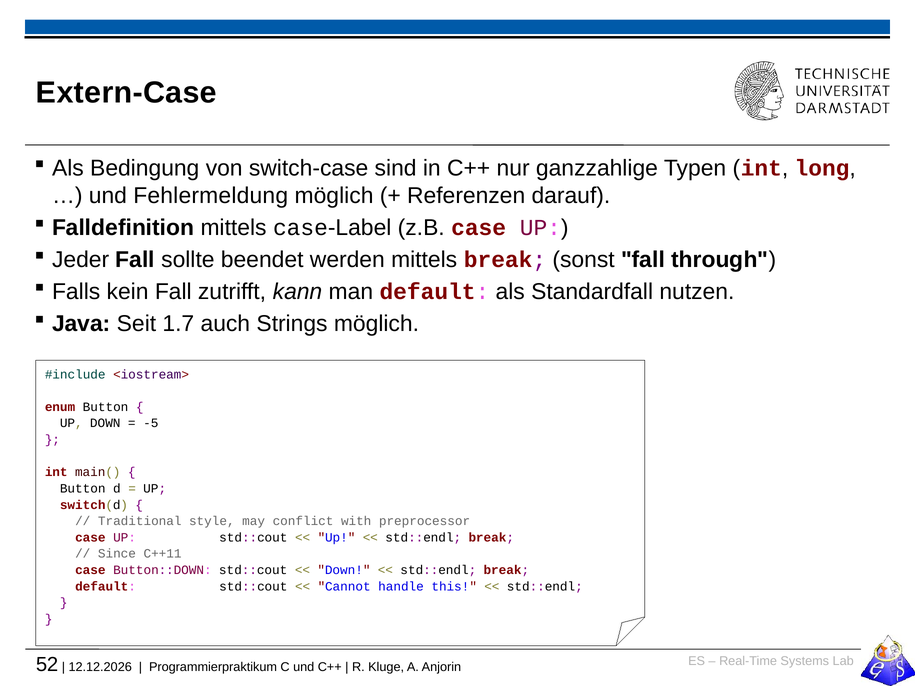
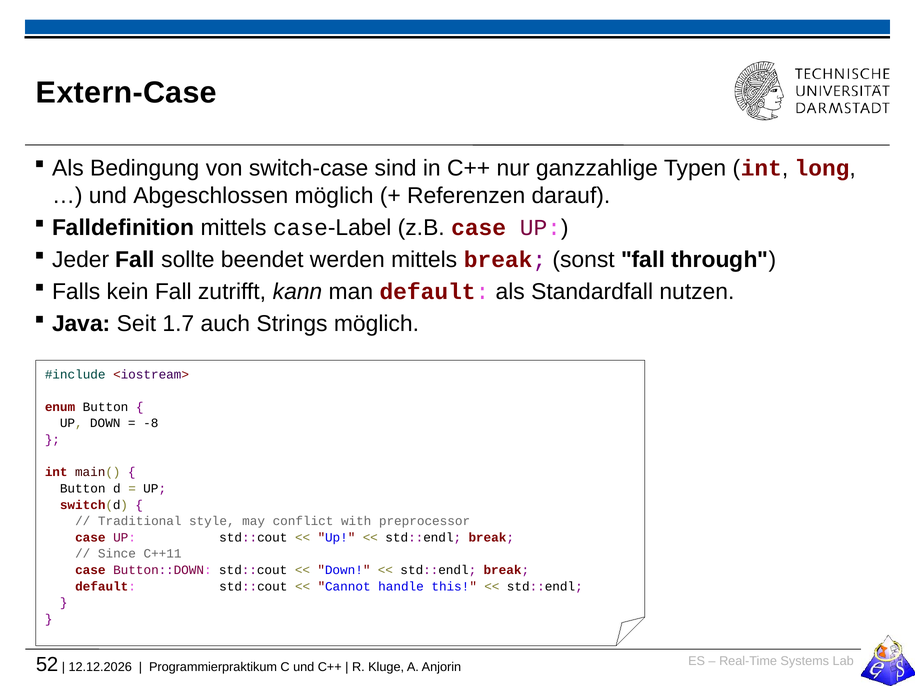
Fehlermeldung: Fehlermeldung -> Abgeschlossen
-5: -5 -> -8
